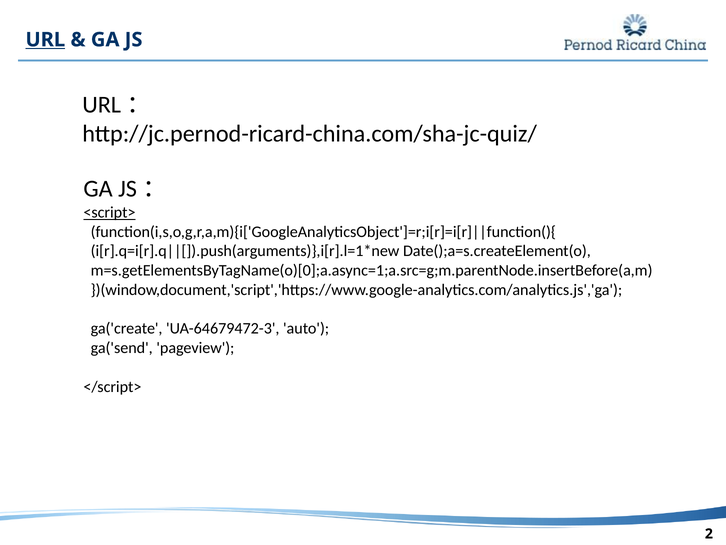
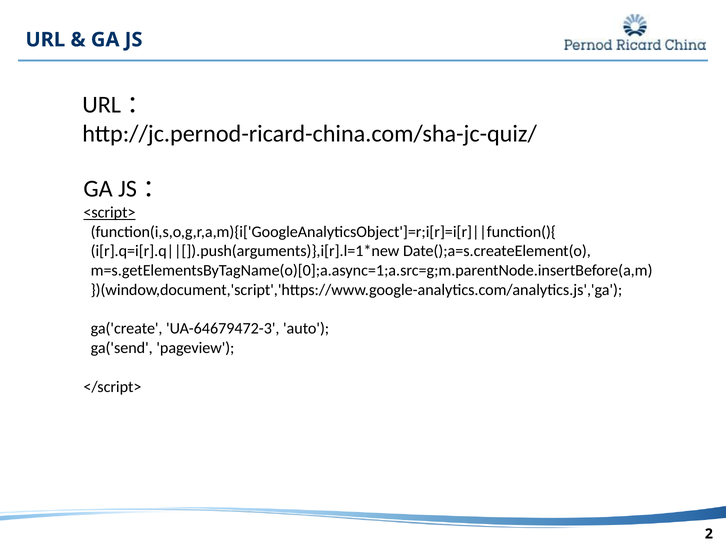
URL underline: present -> none
